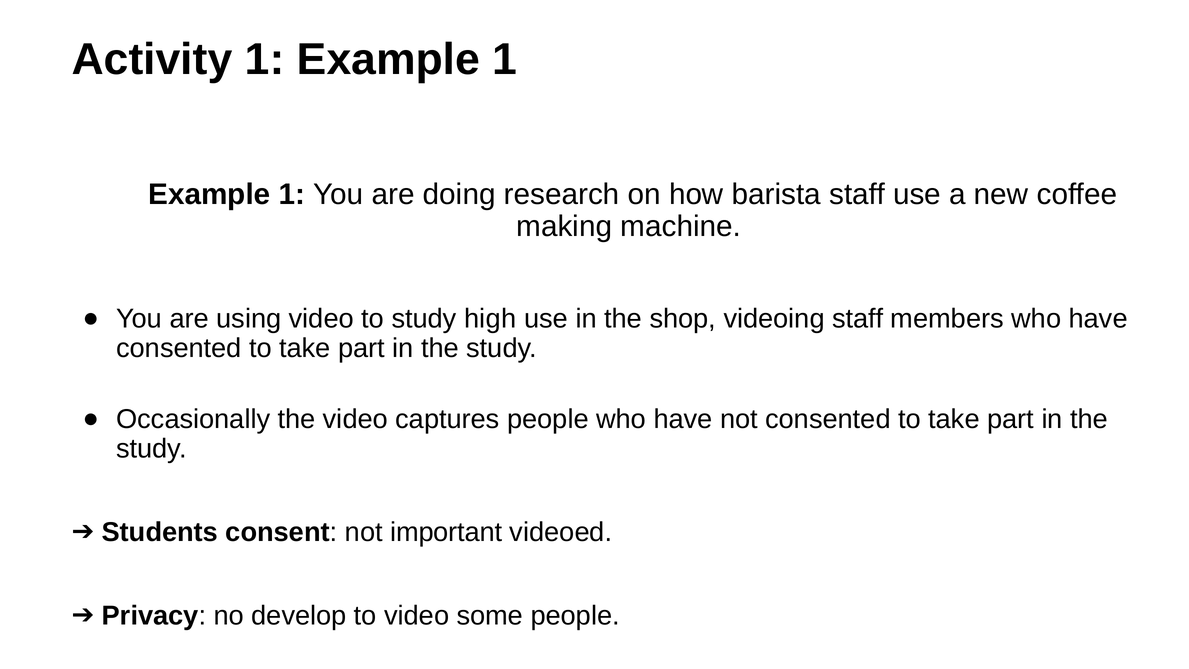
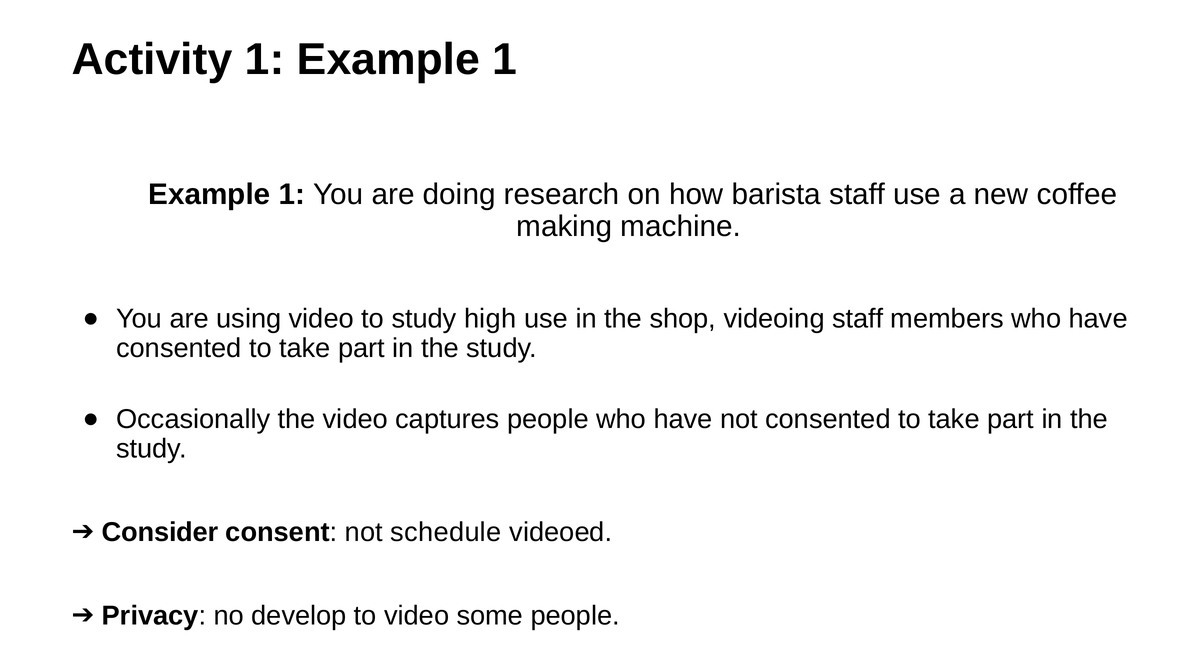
Students: Students -> Consider
important: important -> schedule
